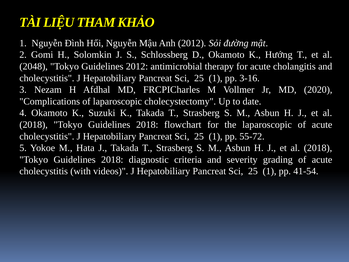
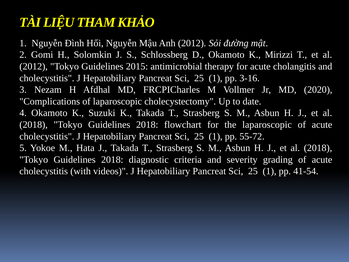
Hướng: Hướng -> Mirizzi
2048 at (34, 66): 2048 -> 2012
Guidelines 2012: 2012 -> 2015
